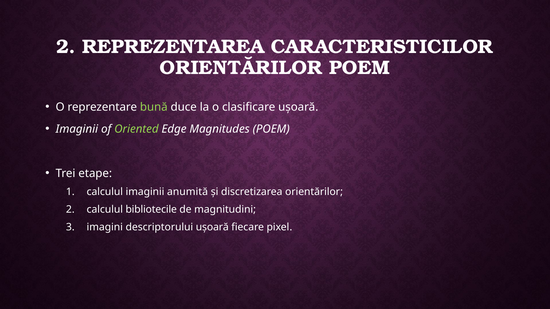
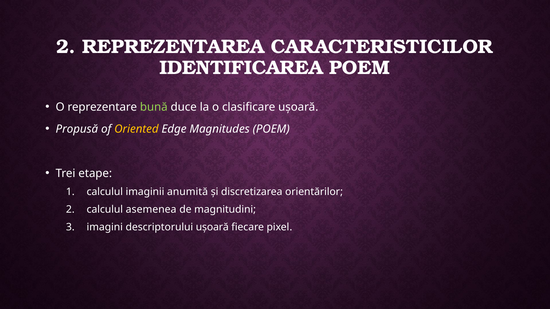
ORIENTĂRILOR at (241, 68): ORIENTĂRILOR -> IDENTIFICAREA
Imaginii at (77, 129): Imaginii -> Propusă
Oriented colour: light green -> yellow
bibliotecile: bibliotecile -> asemenea
